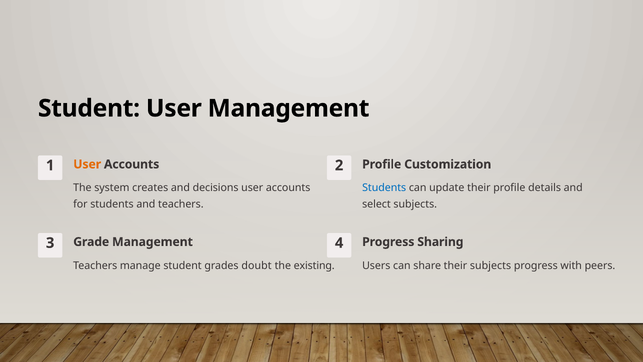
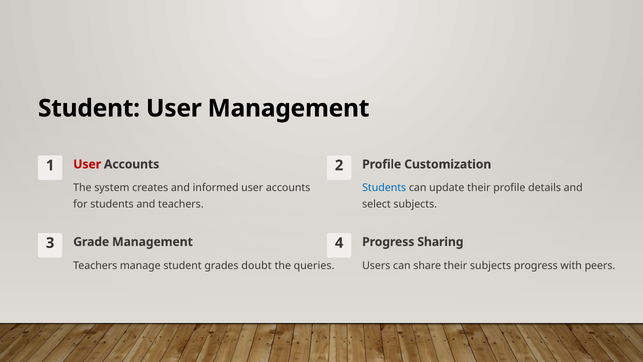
User at (87, 164) colour: orange -> red
decisions: decisions -> informed
existing: existing -> queries
